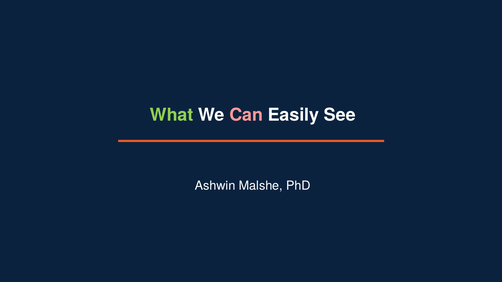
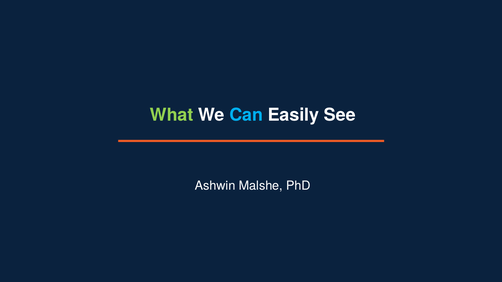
Can colour: pink -> light blue
